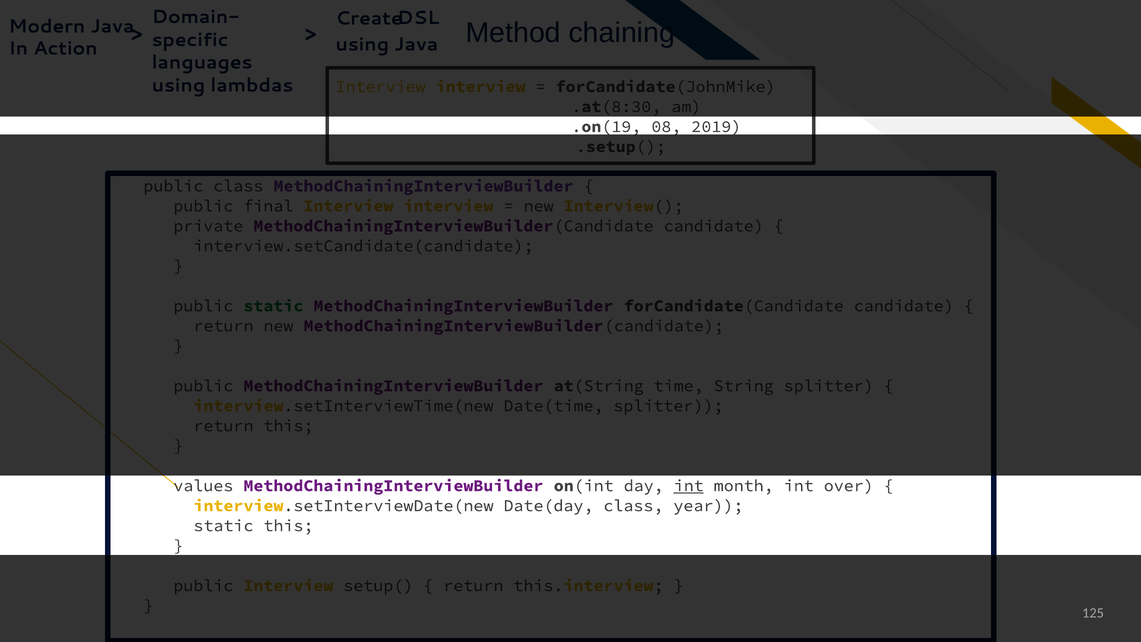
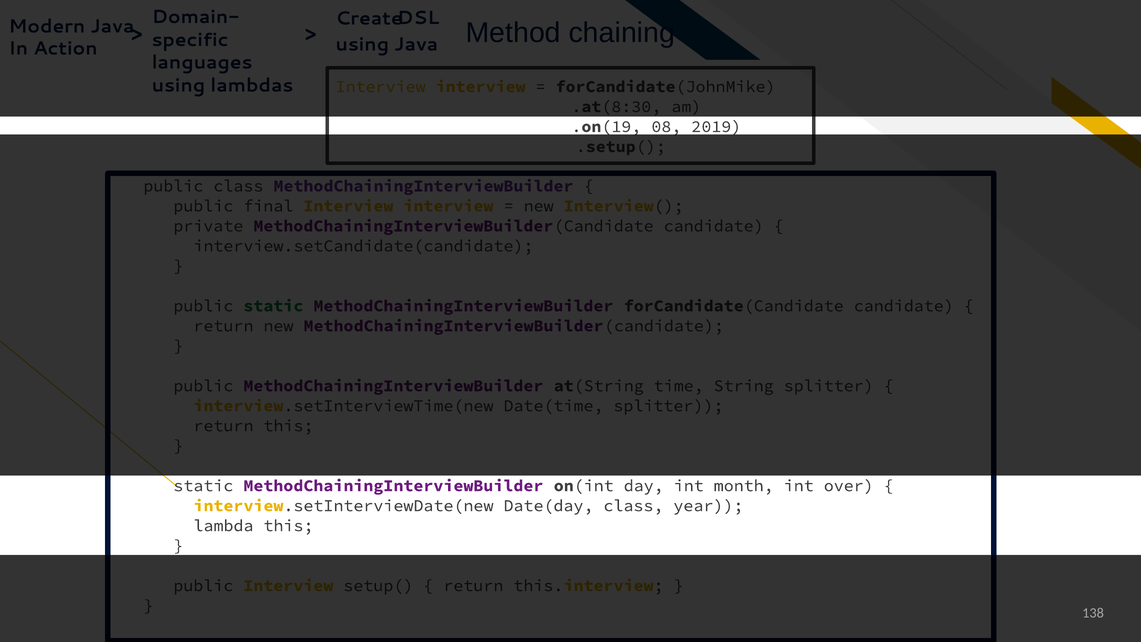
values at (203, 486): values -> static
int at (689, 486) underline: present -> none
static at (223, 526): static -> lambda
125: 125 -> 138
